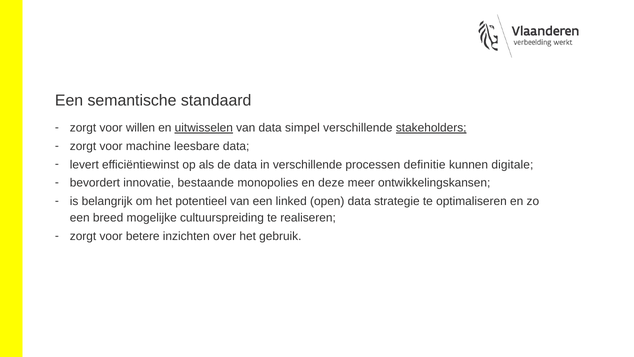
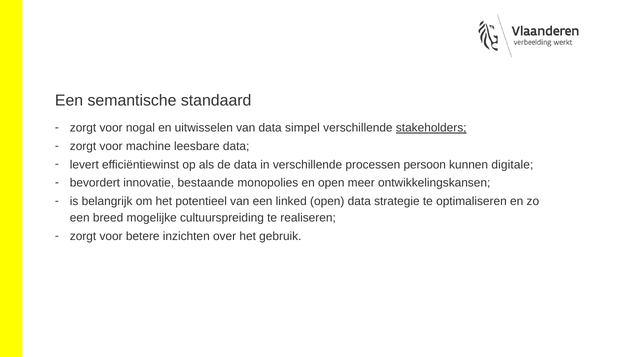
willen: willen -> nogal
uitwisselen underline: present -> none
definitie: definitie -> persoon
en deze: deze -> open
